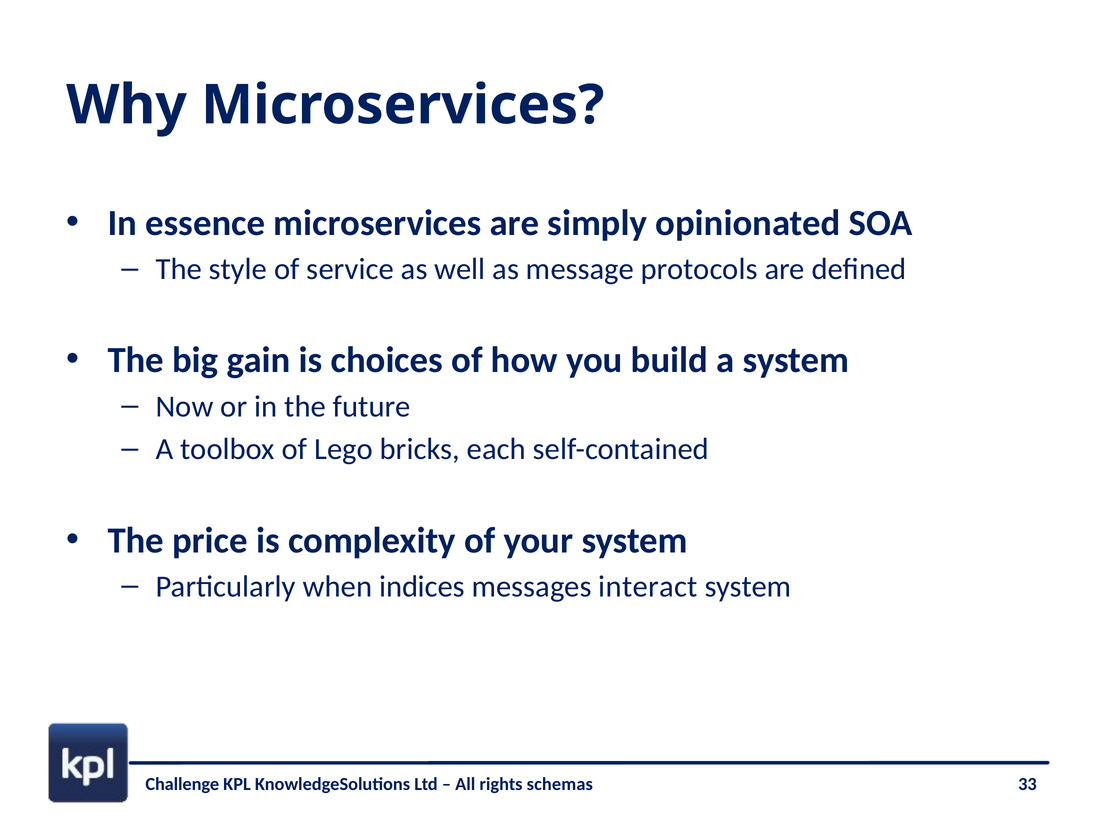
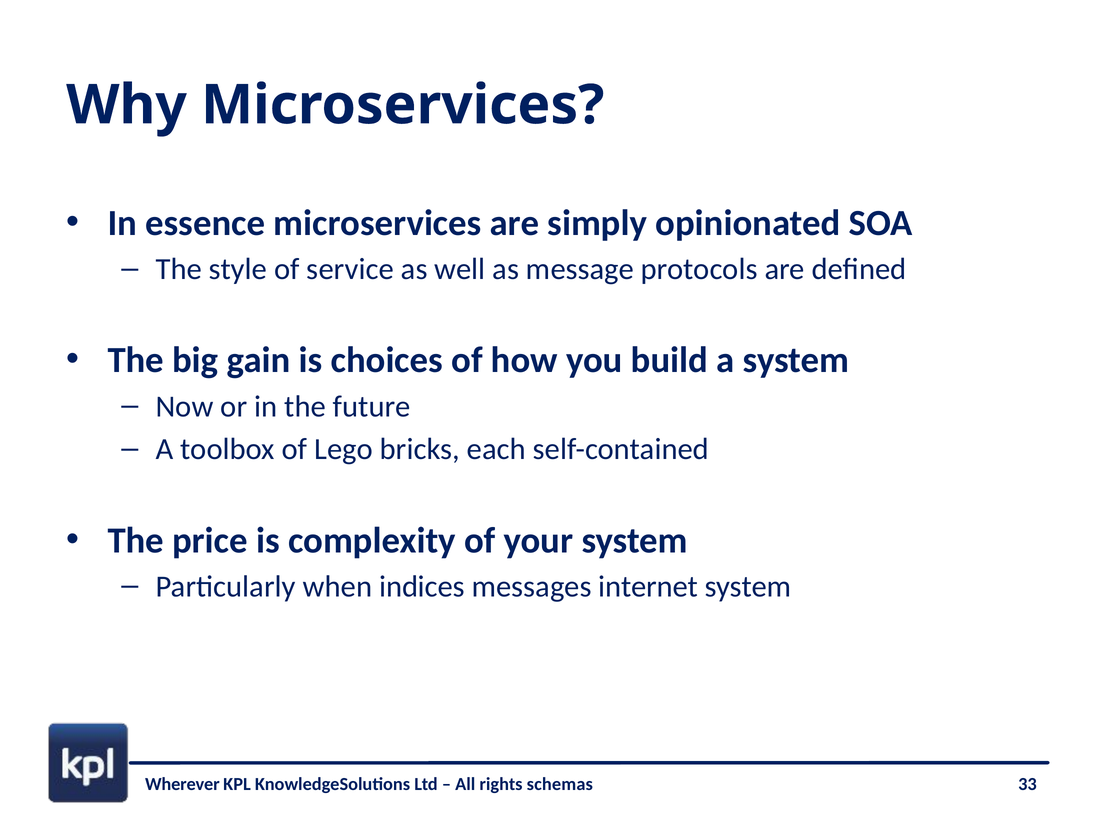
interact: interact -> internet
Challenge: Challenge -> Wherever
